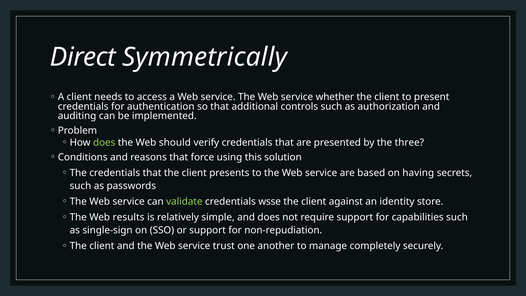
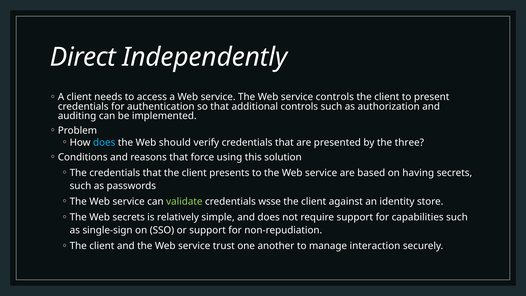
Symmetrically: Symmetrically -> Independently
service whether: whether -> controls
does at (104, 143) colour: light green -> light blue
Web results: results -> secrets
completely: completely -> interaction
